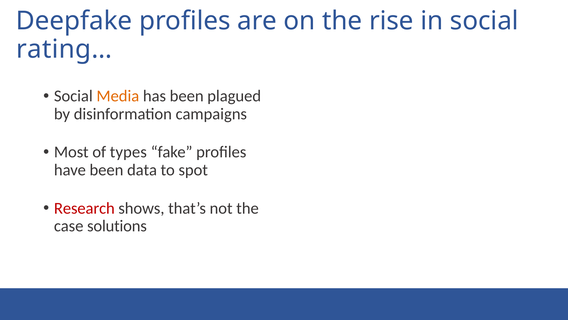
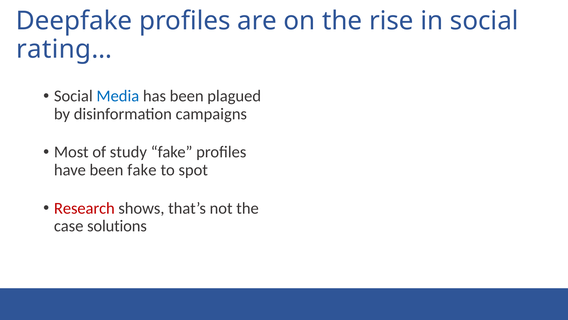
Media colour: orange -> blue
types: types -> study
been data: data -> fake
